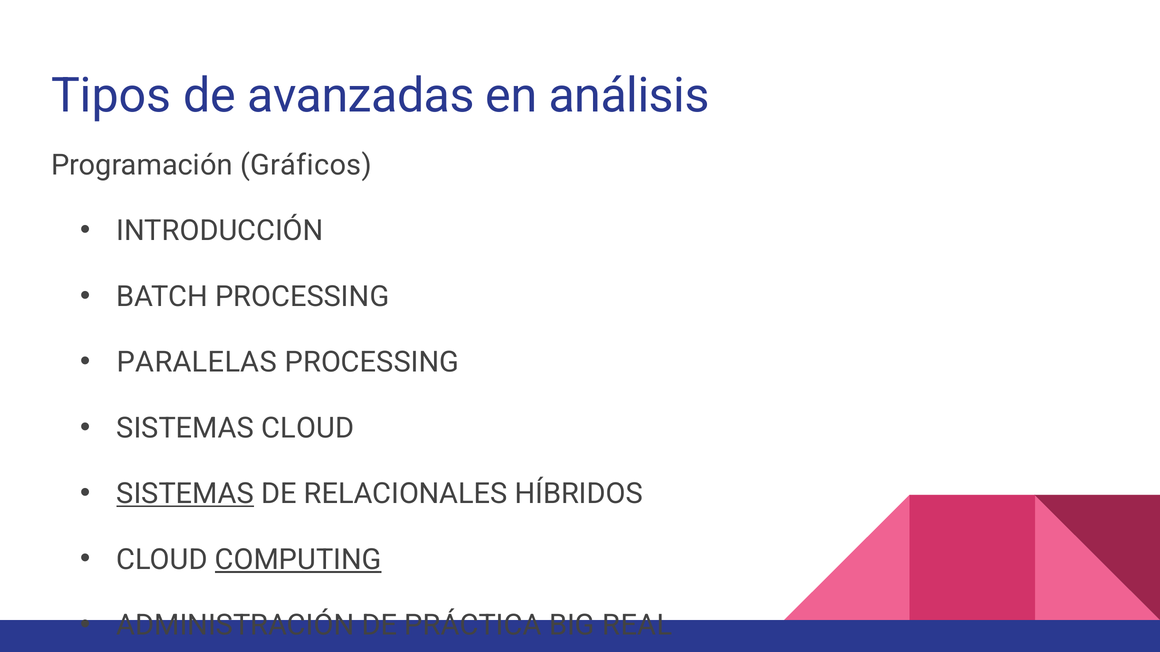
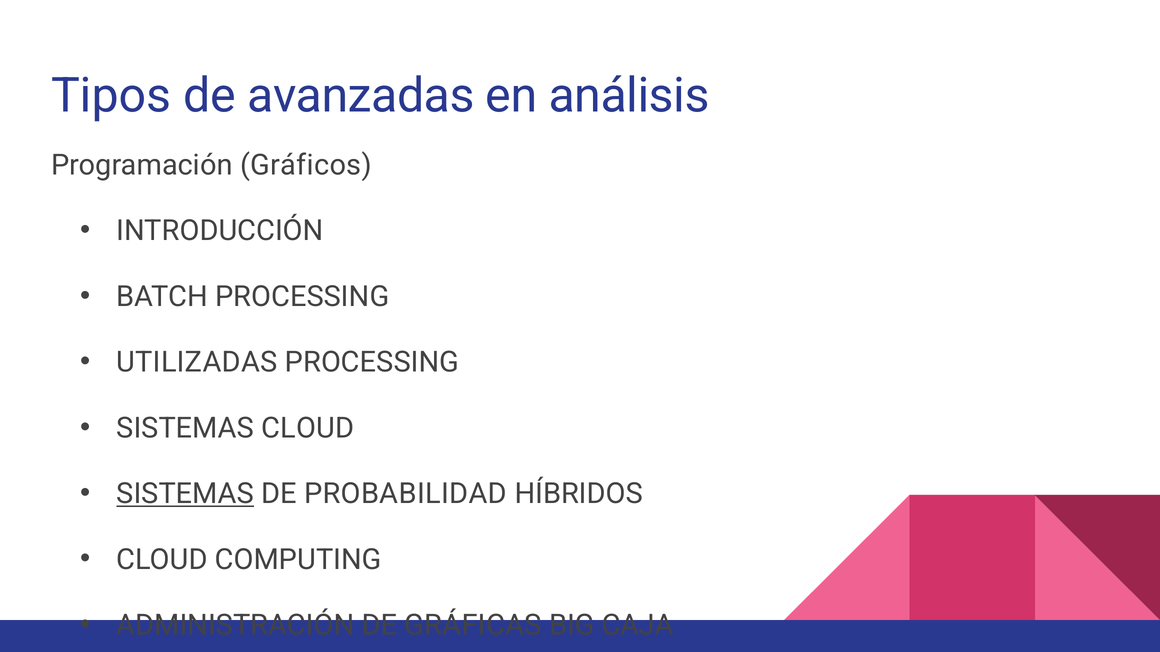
PARALELAS: PARALELAS -> UTILIZADAS
RELACIONALES: RELACIONALES -> PROBABILIDAD
COMPUTING underline: present -> none
PRÁCTICA: PRÁCTICA -> GRÁFICAS
REAL: REAL -> CAJA
